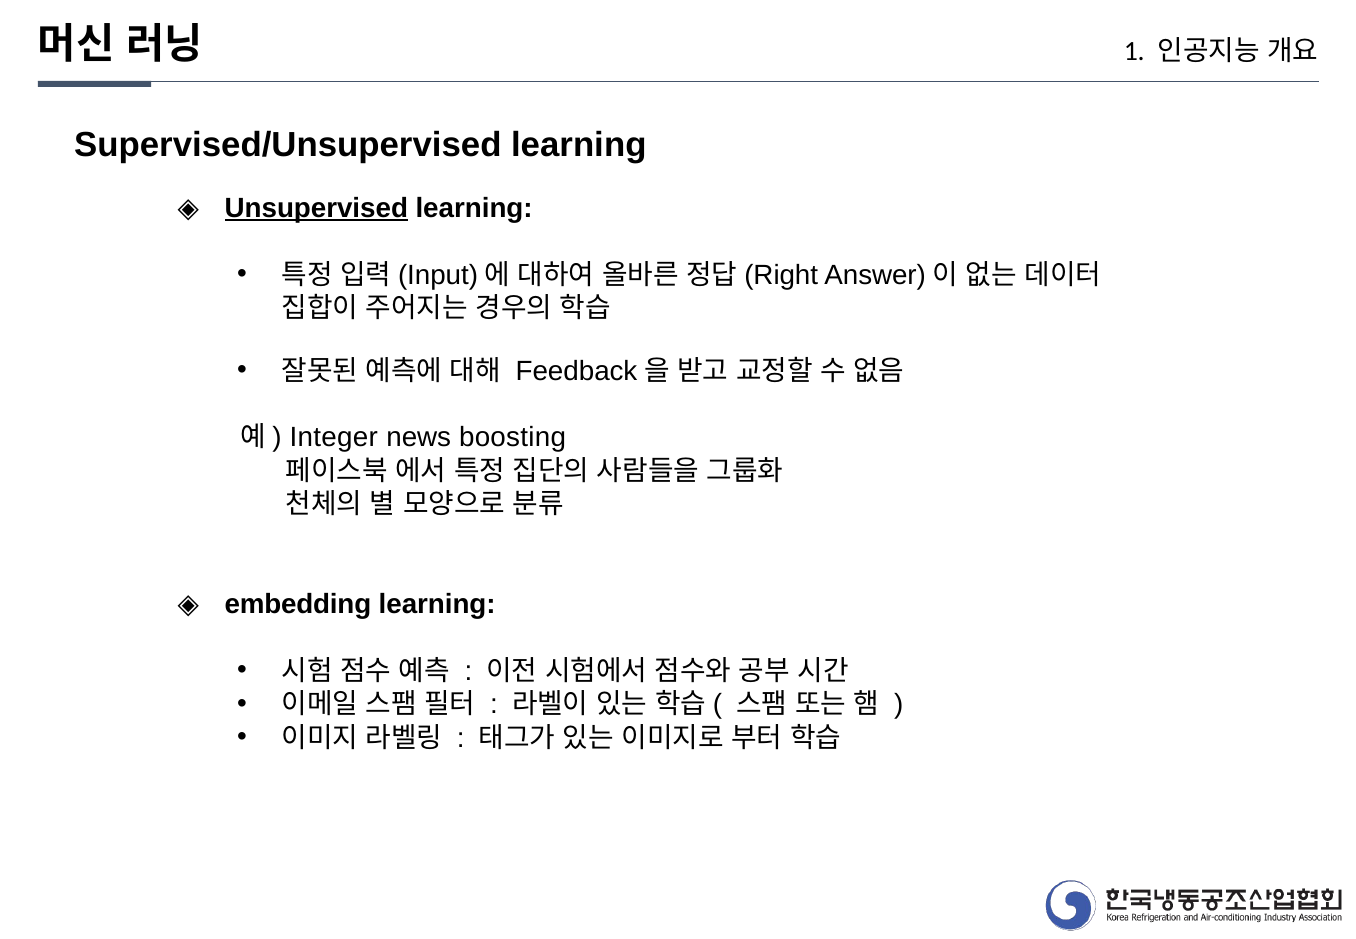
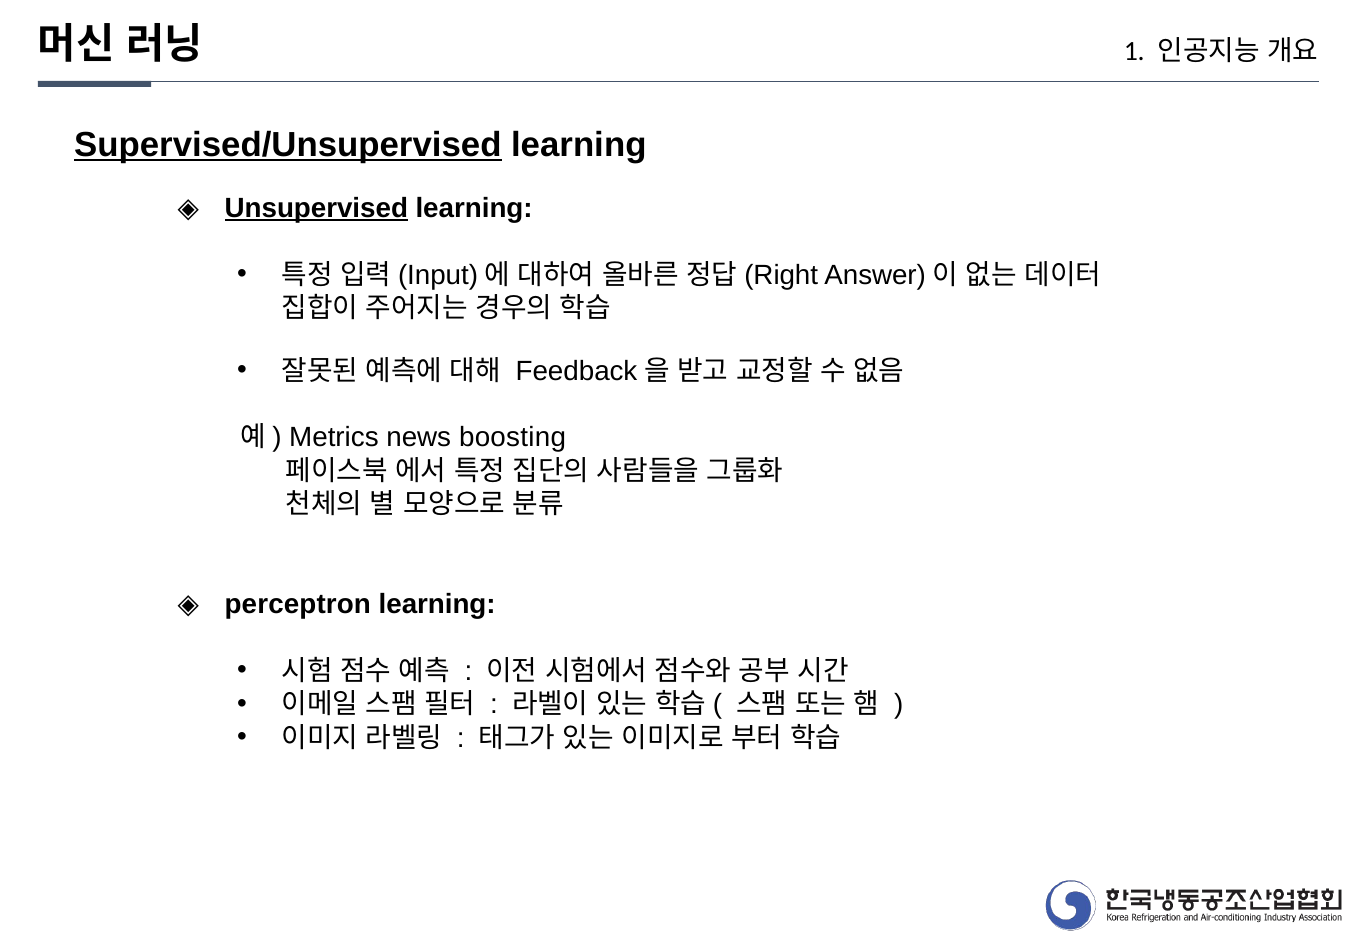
Supervised/Unsupervised underline: none -> present
Integer: Integer -> Metrics
embedding: embedding -> perceptron
